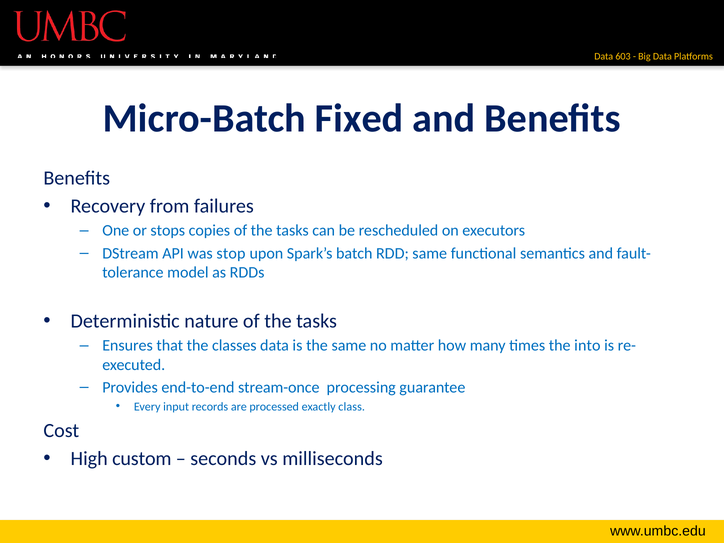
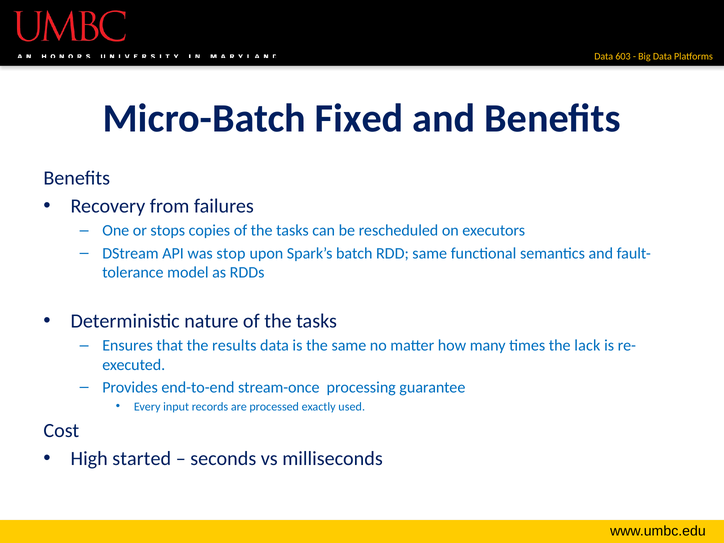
classes: classes -> results
into: into -> lack
class: class -> used
custom: custom -> started
